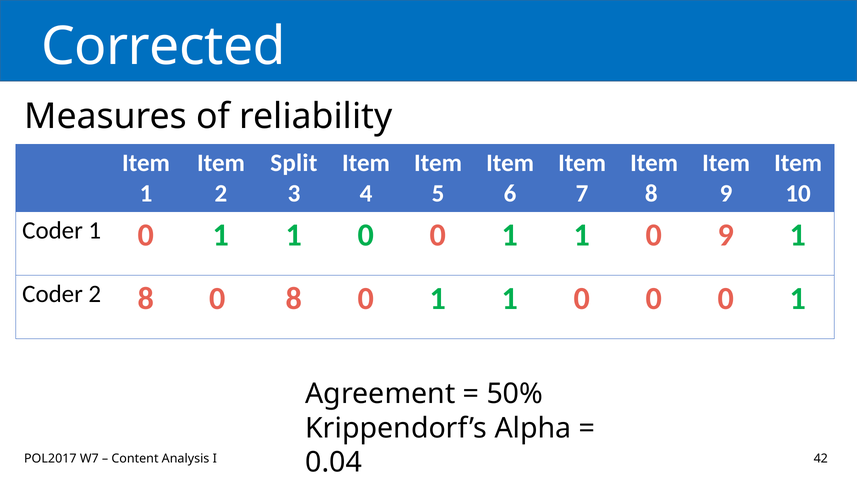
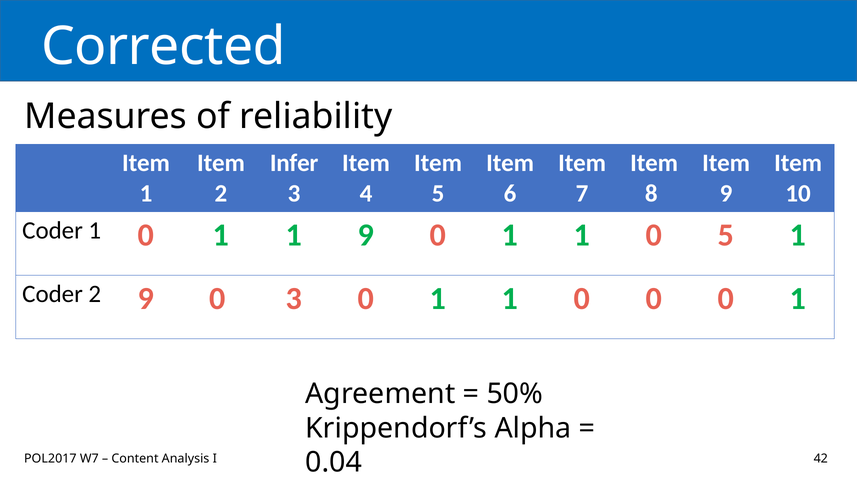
Split: Split -> Infer
0 at (366, 235): 0 -> 9
0 9: 9 -> 5
2 8: 8 -> 9
0 8: 8 -> 3
